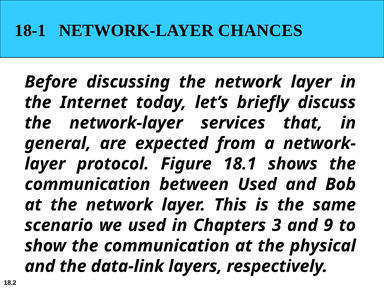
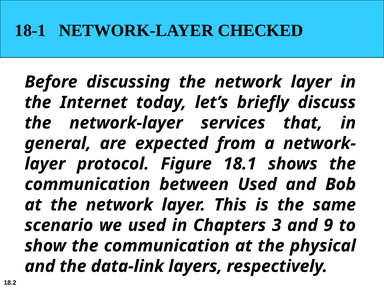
CHANCES: CHANCES -> CHECKED
